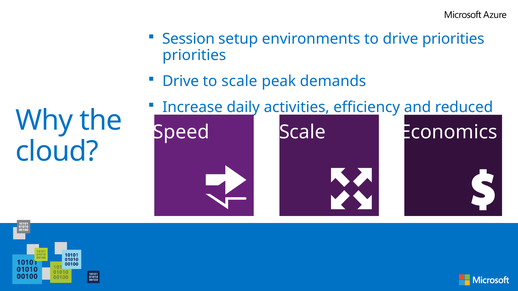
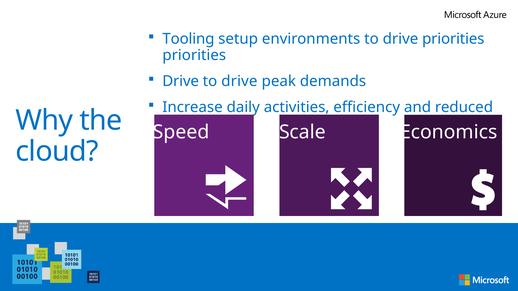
Session: Session -> Tooling
scale at (239, 81): scale -> drive
